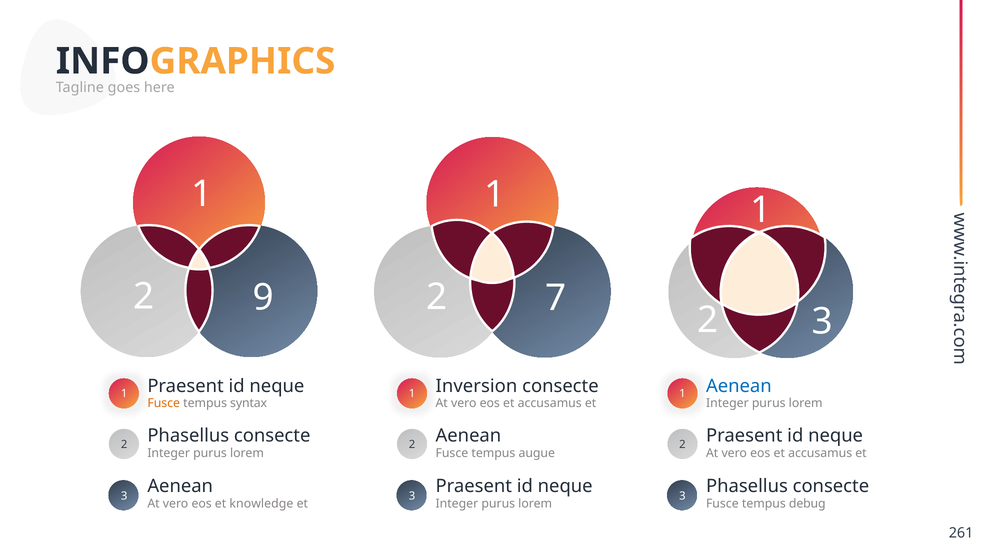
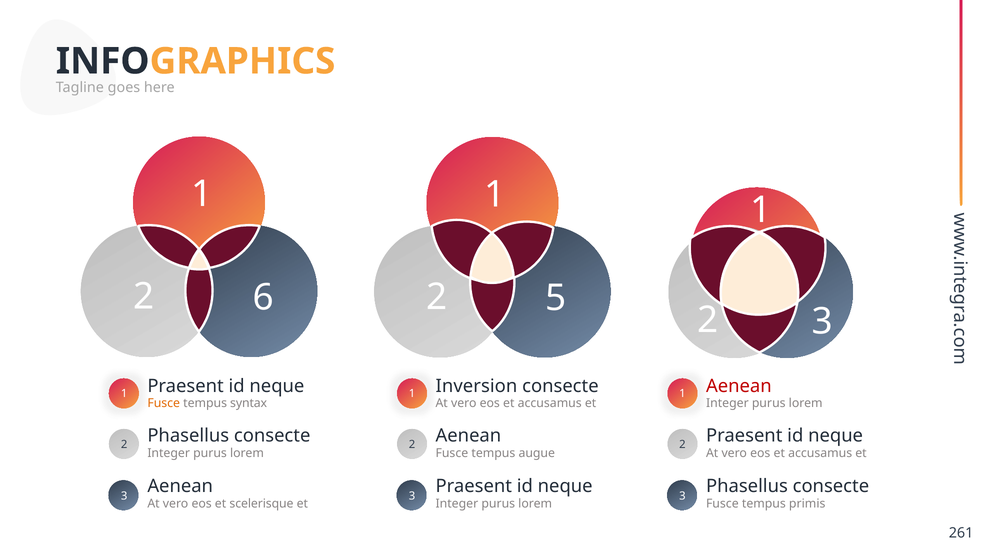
9: 9 -> 6
7: 7 -> 5
Aenean at (739, 386) colour: blue -> red
knowledge: knowledge -> scelerisque
debug: debug -> primis
